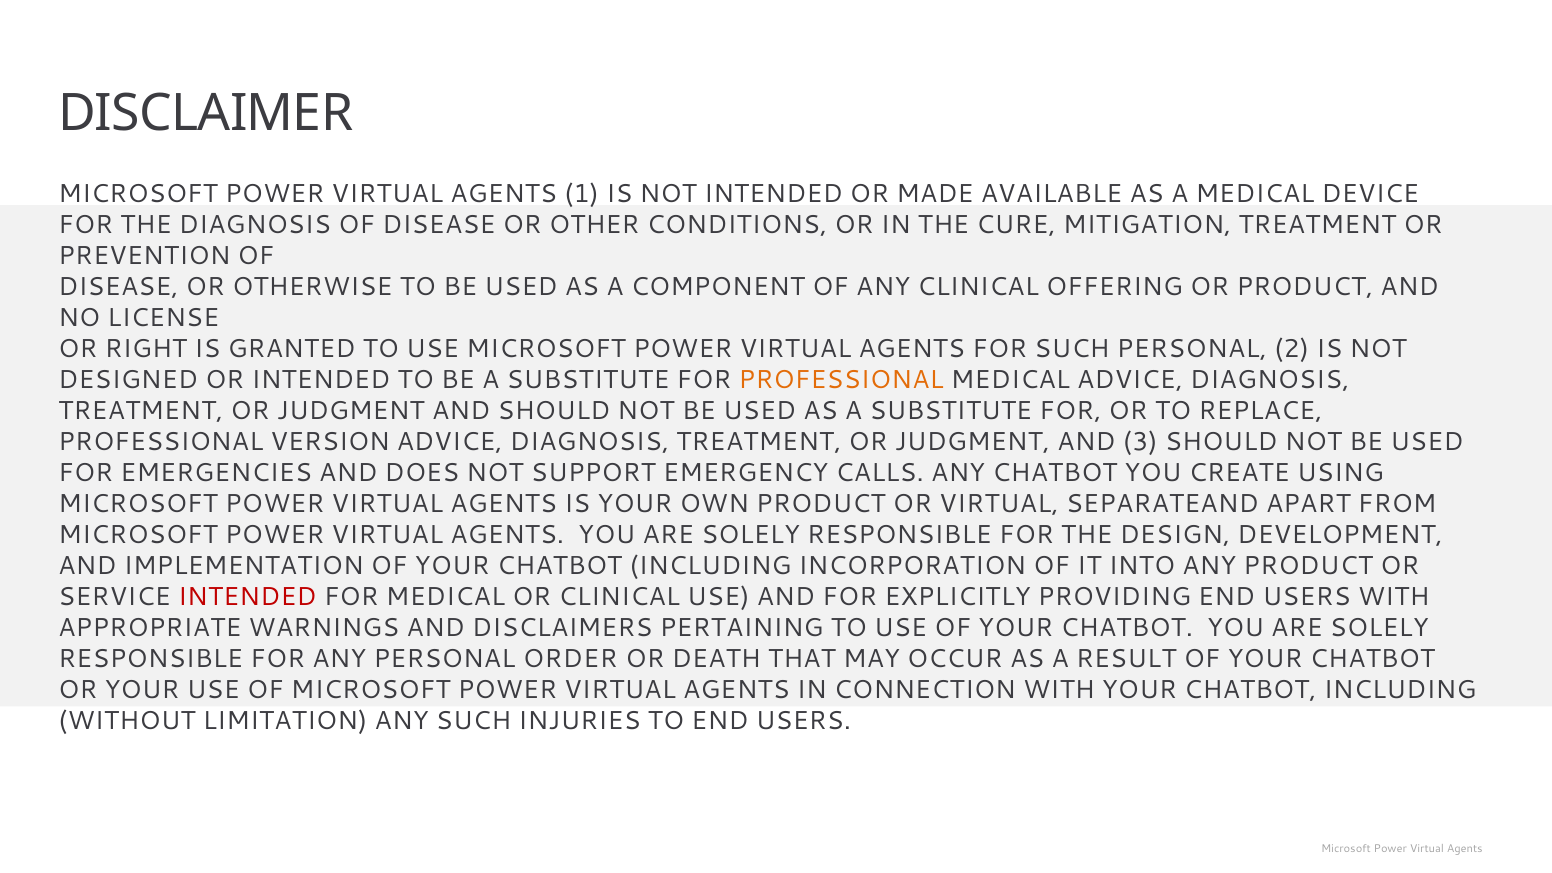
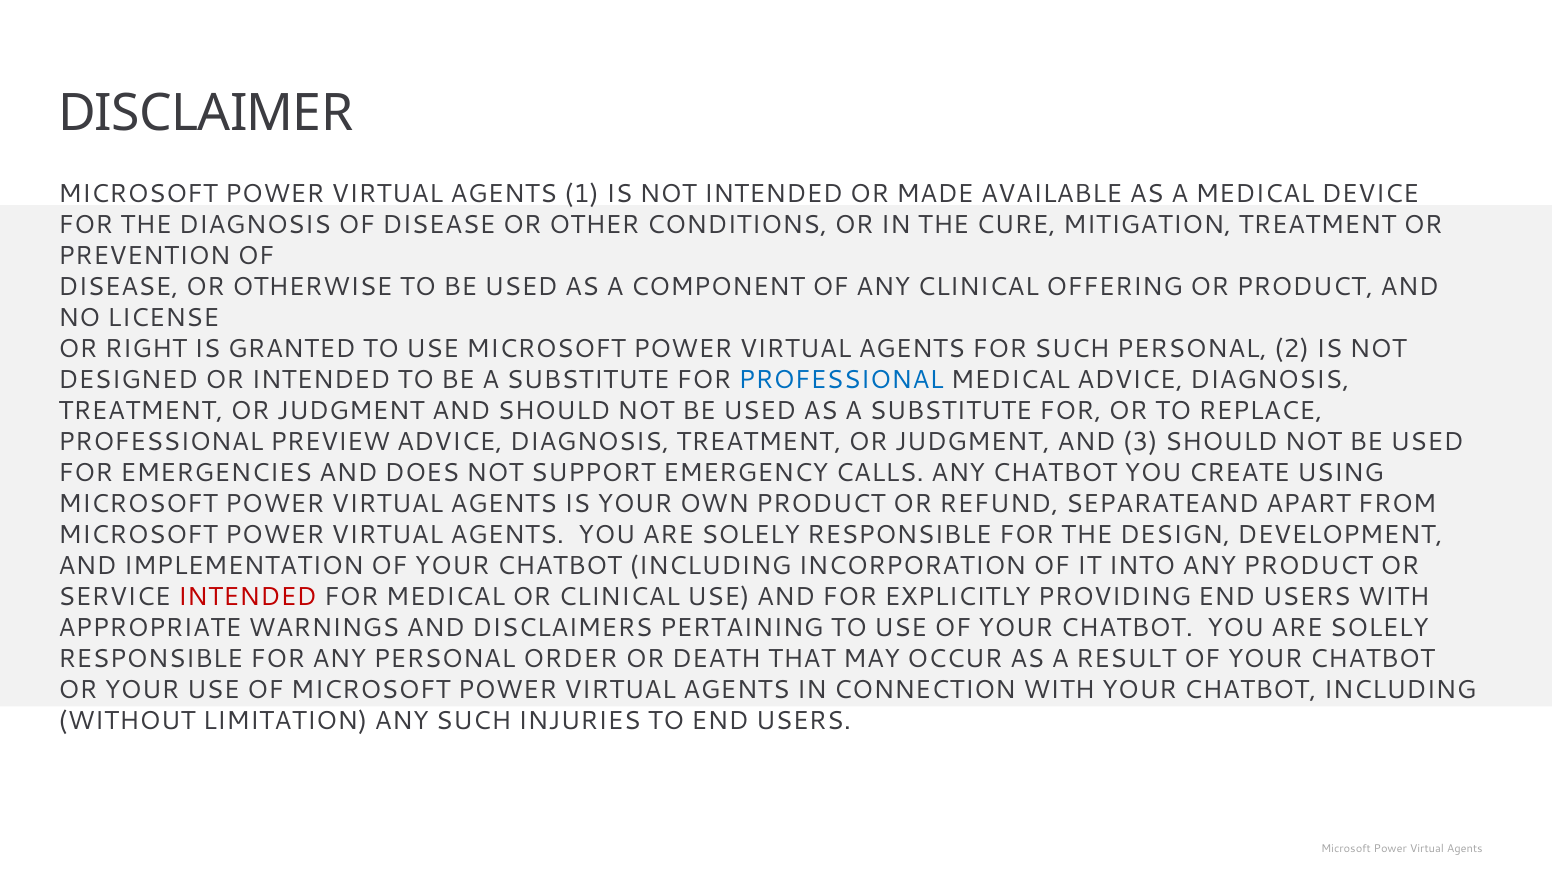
PROFESSIONAL at (841, 380) colour: orange -> blue
VERSION: VERSION -> PREVIEW
OR VIRTUAL: VIRTUAL -> REFUND
